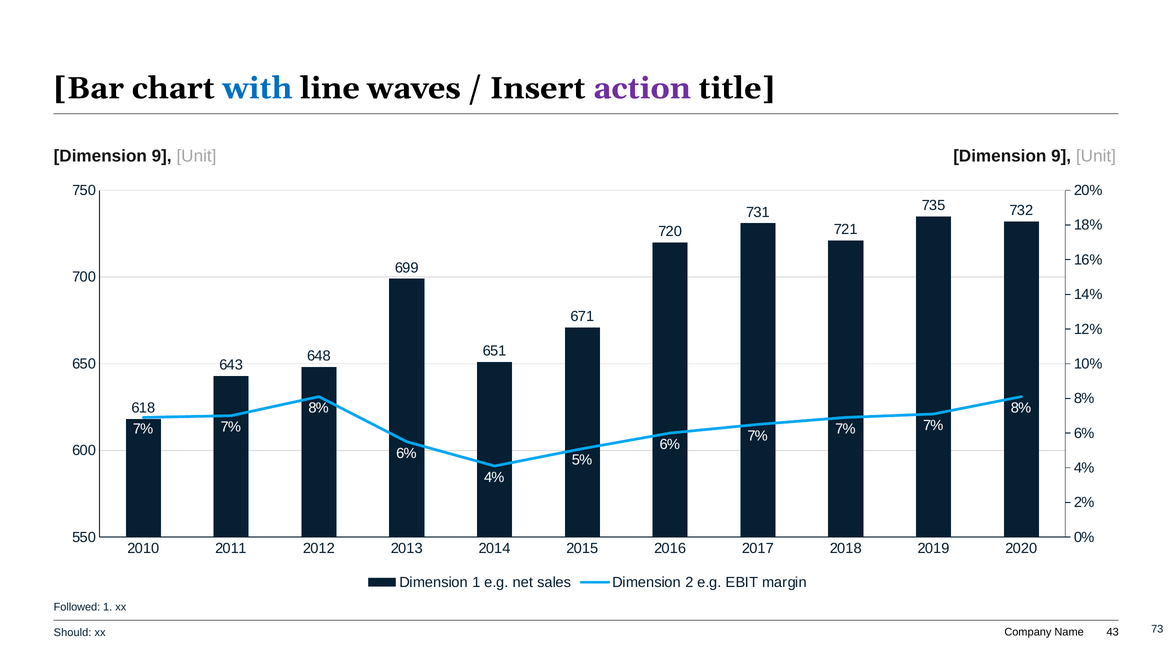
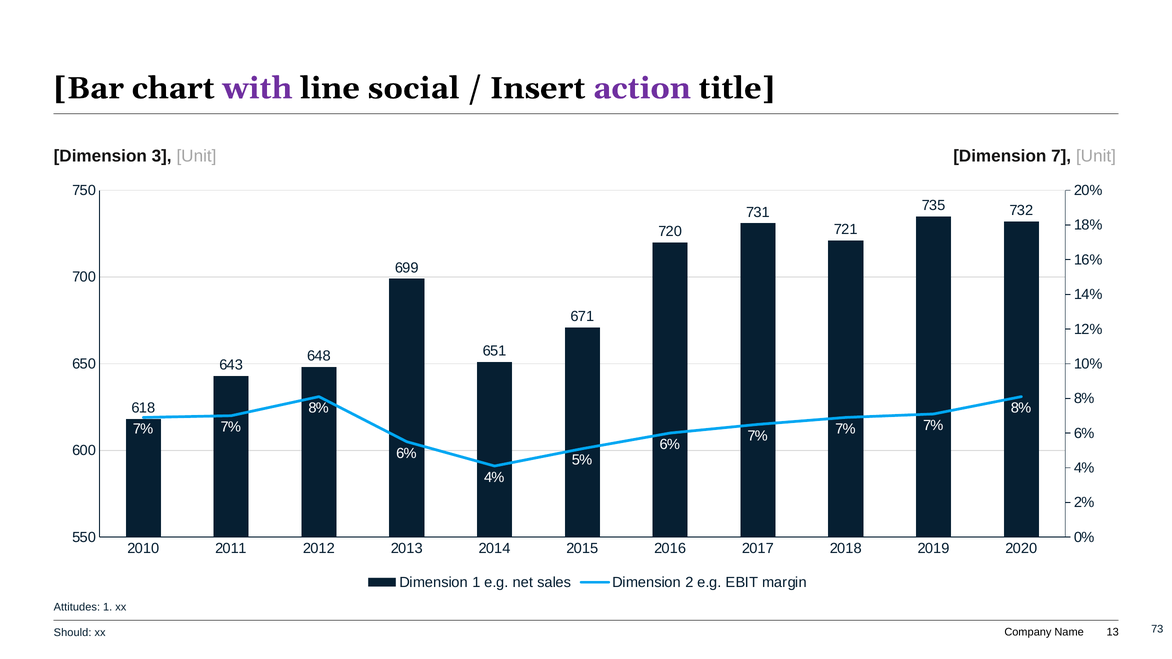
with colour: blue -> purple
waves: waves -> social
9 at (162, 156): 9 -> 3
Unit Dimension 9: 9 -> 7
Followed: Followed -> Attitudes
43: 43 -> 13
